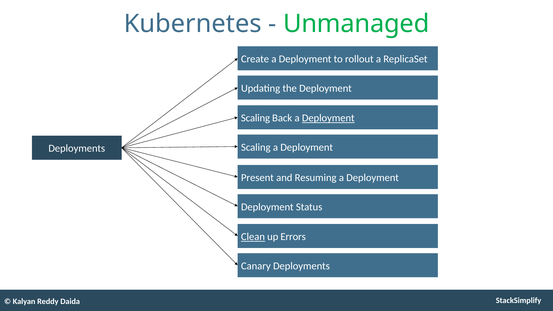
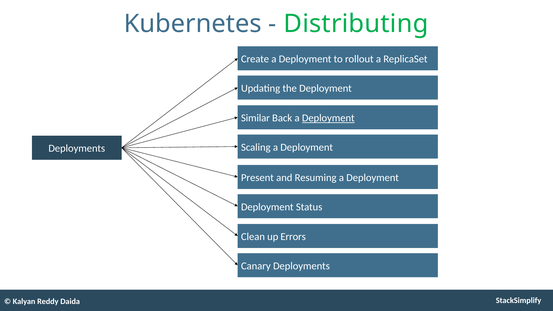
Unmanaged: Unmanaged -> Distributing
Scaling at (255, 118): Scaling -> Similar
Clean underline: present -> none
